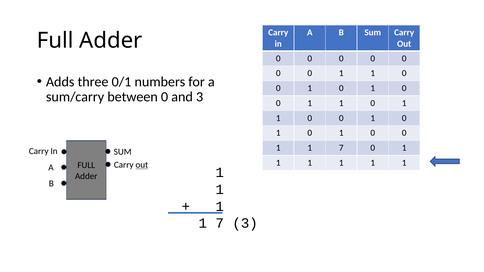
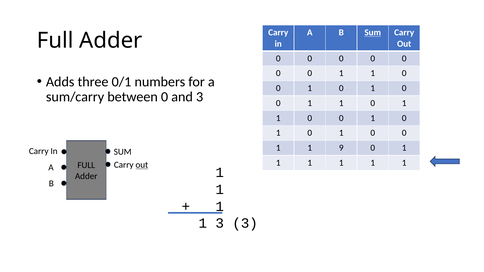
Sum at (373, 33) underline: none -> present
7 at (341, 148): 7 -> 9
7 at (220, 224): 7 -> 3
